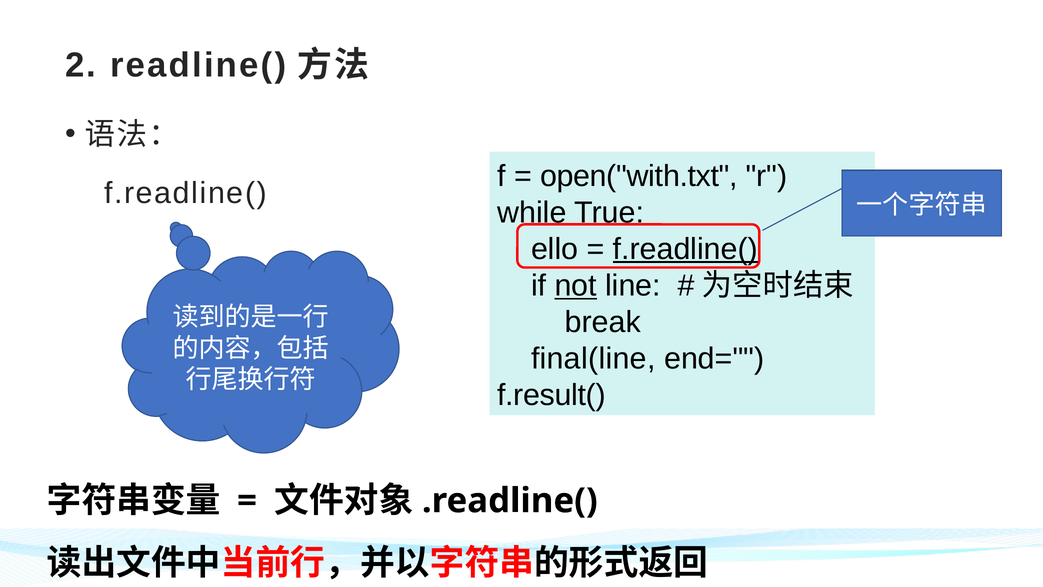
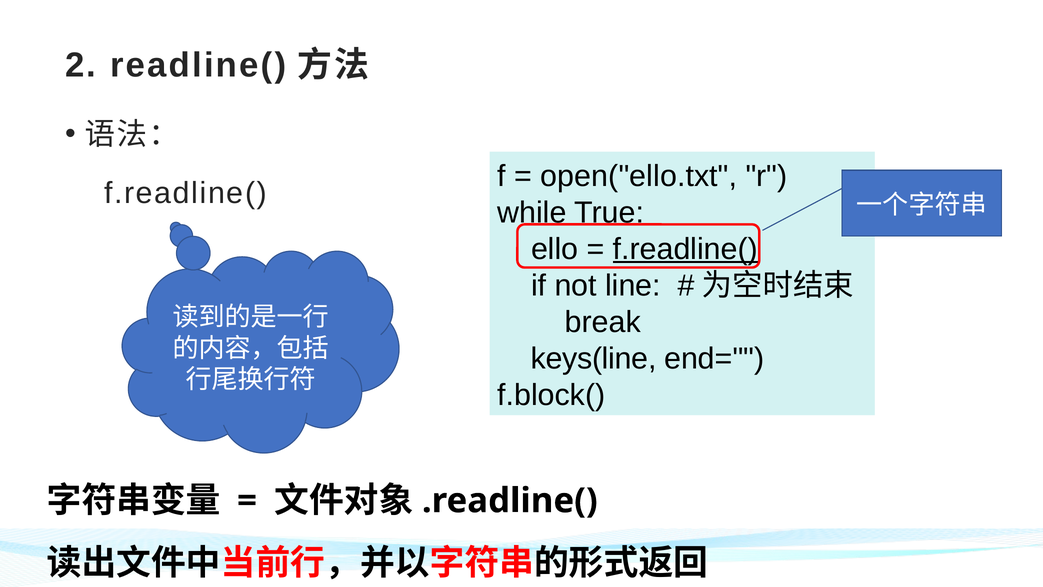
open("with.txt: open("with.txt -> open("ello.txt
not underline: present -> none
final(line: final(line -> keys(line
f.result(: f.result( -> f.block(
